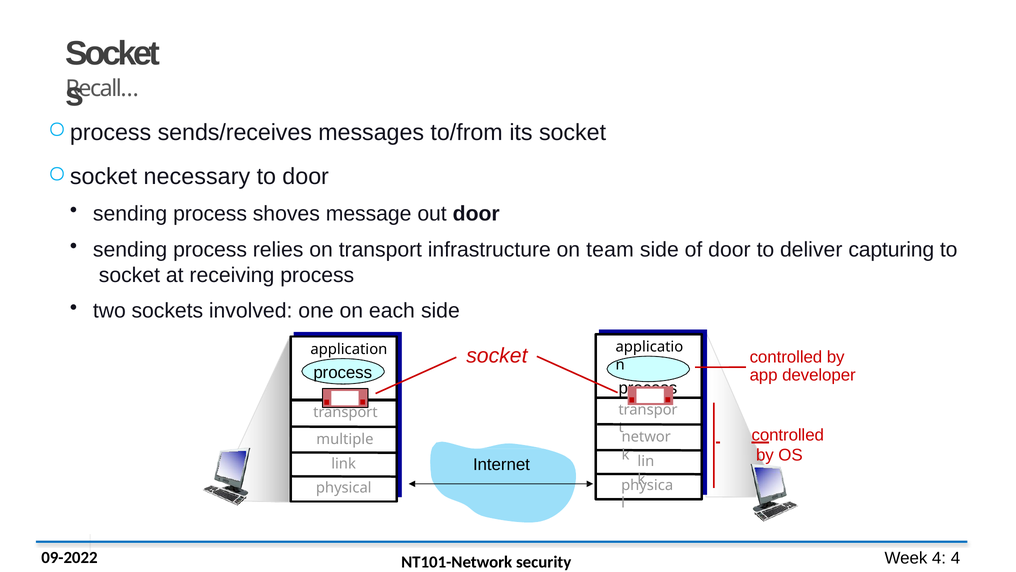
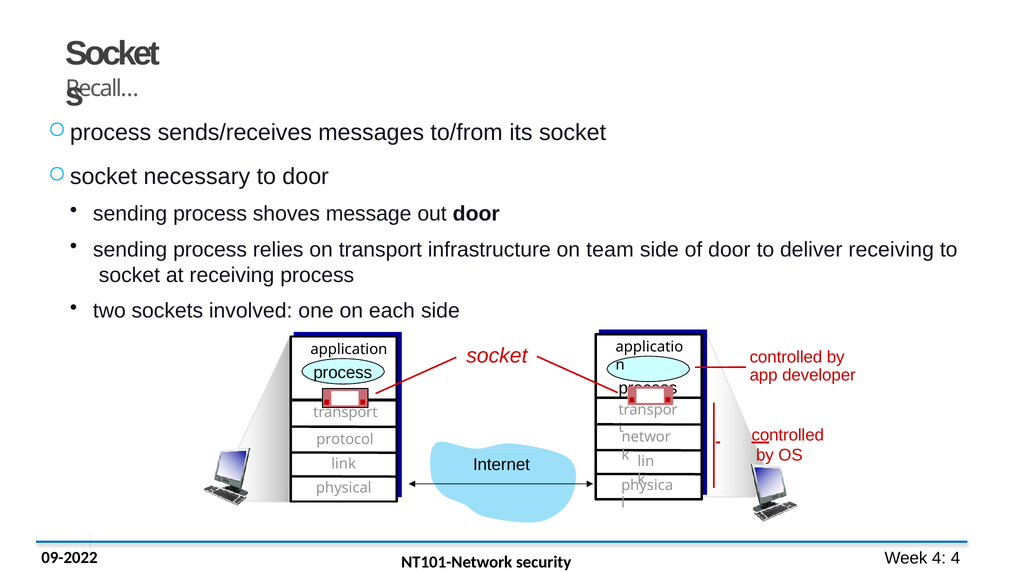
deliver capturing: capturing -> receiving
multiple: multiple -> protocol
